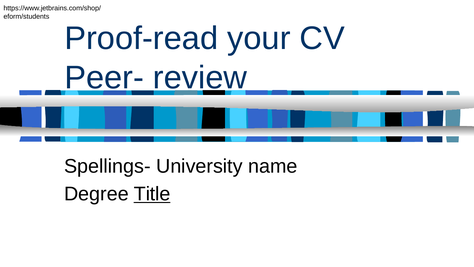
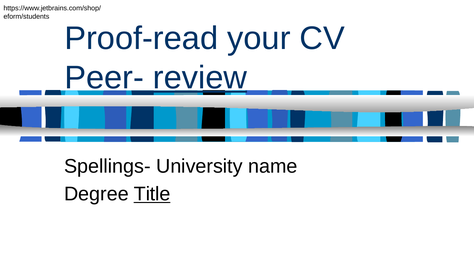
review underline: none -> present
